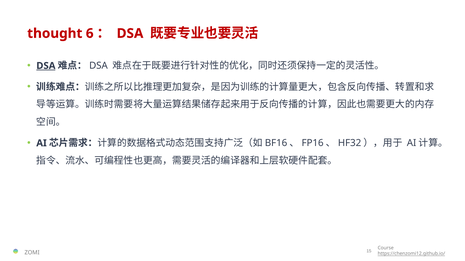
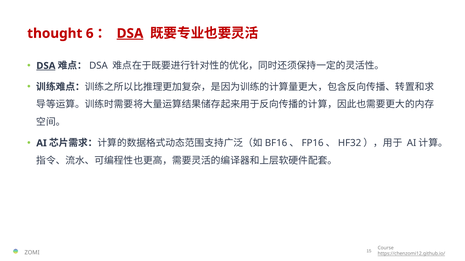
DSA at (130, 33) underline: none -> present
